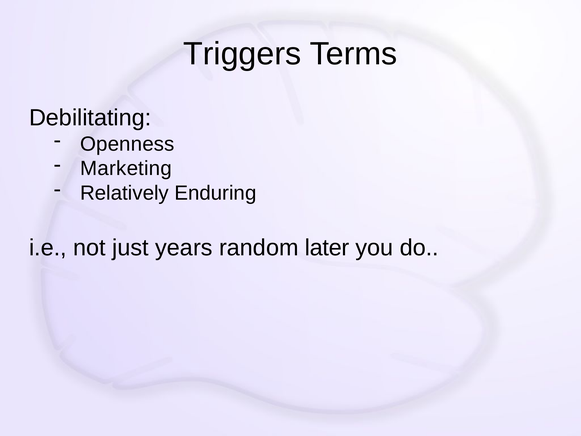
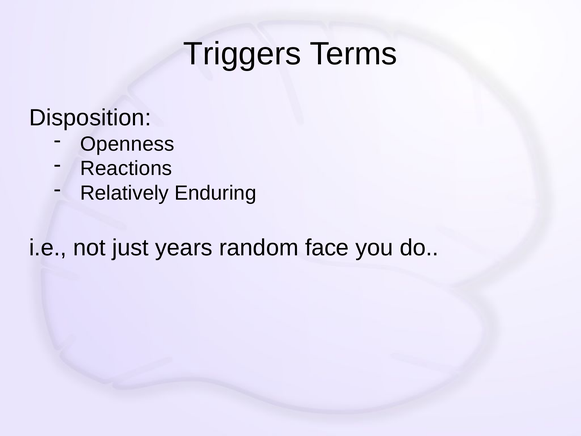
Debilitating: Debilitating -> Disposition
Marketing: Marketing -> Reactions
later: later -> face
